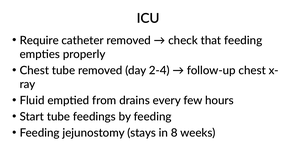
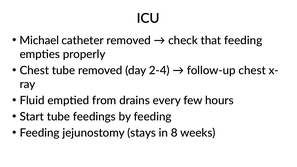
Require: Require -> Michael
